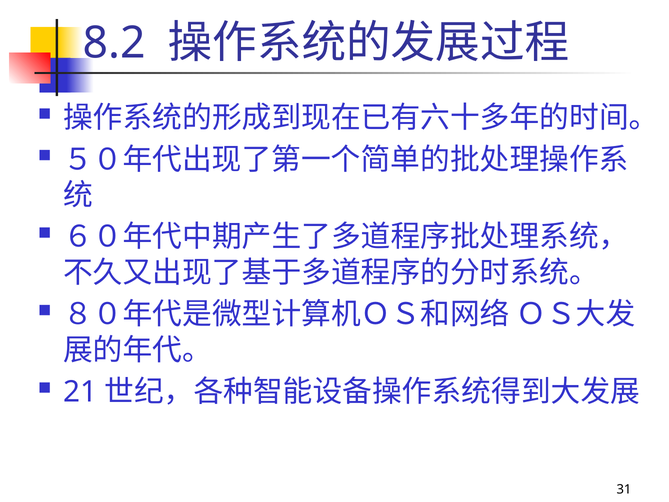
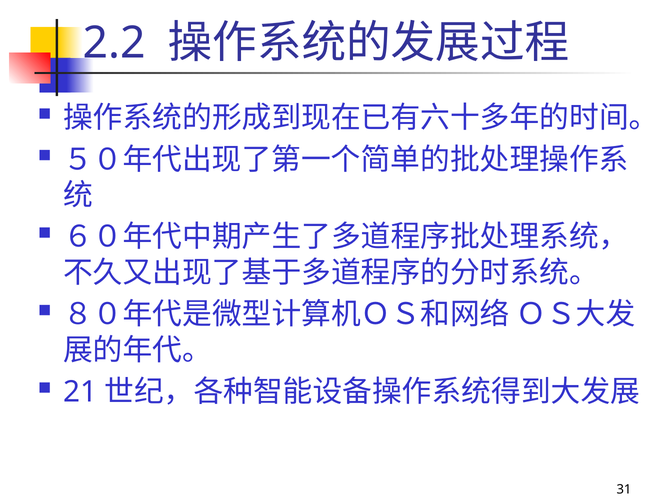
8.2: 8.2 -> 2.2
